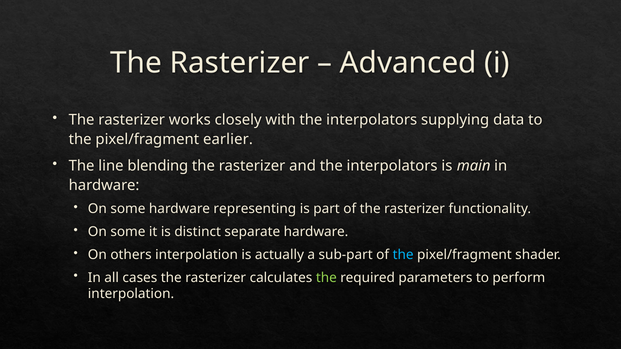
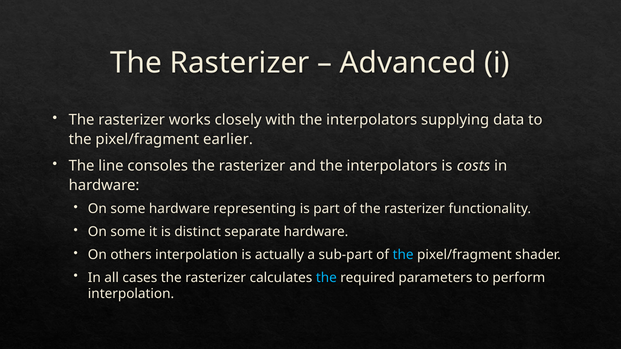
blending: blending -> consoles
main: main -> costs
the at (326, 278) colour: light green -> light blue
